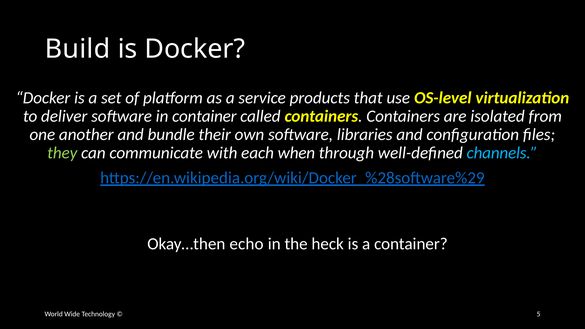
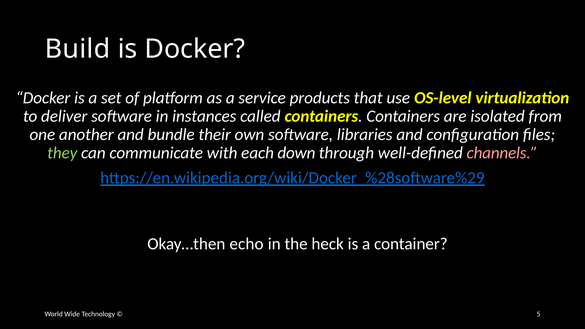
in container: container -> instances
when: when -> down
channels colour: light blue -> pink
